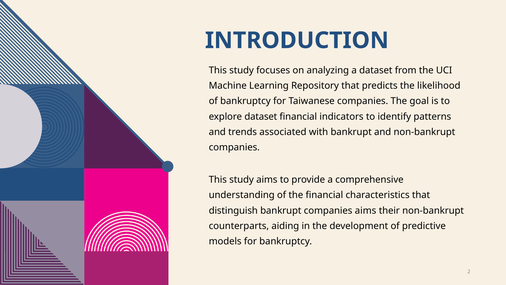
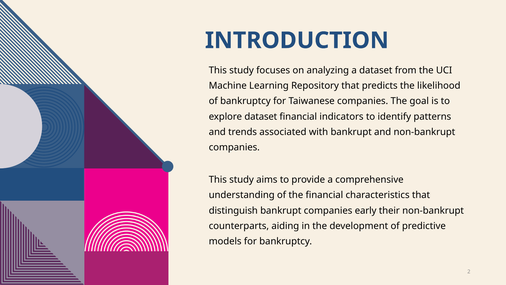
companies aims: aims -> early
